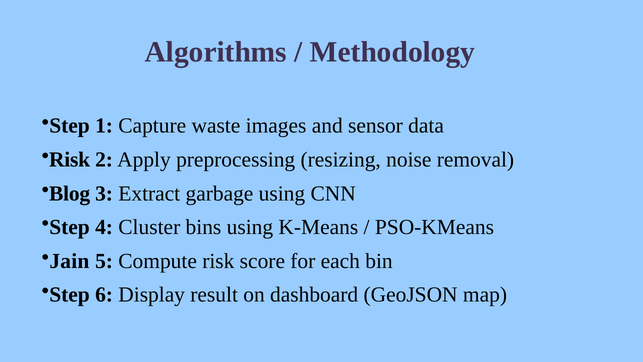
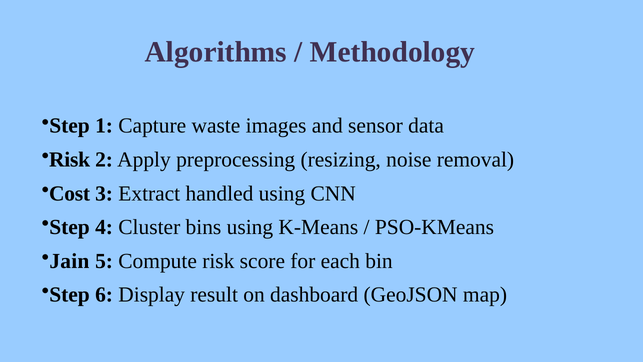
Blog: Blog -> Cost
garbage: garbage -> handled
